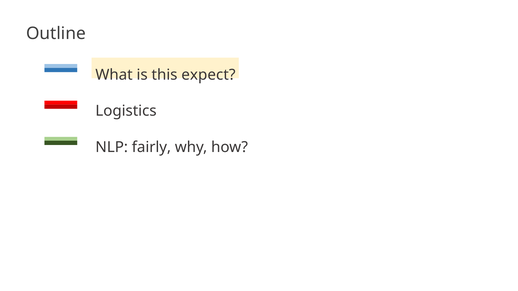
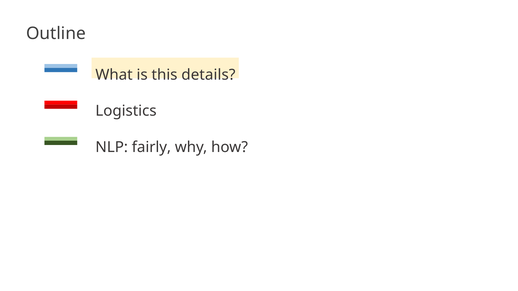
expect: expect -> details
